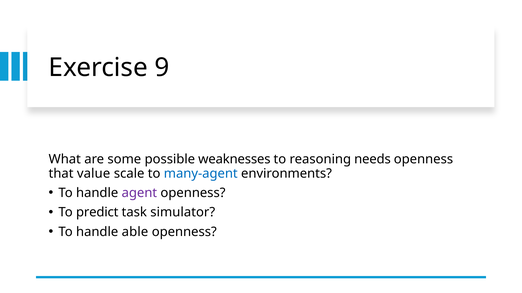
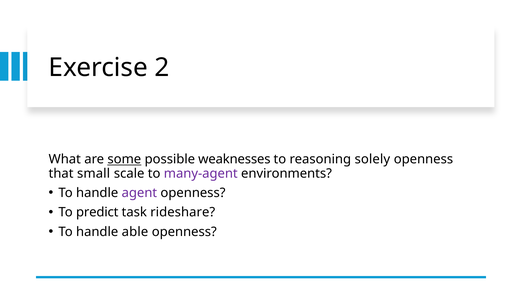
9: 9 -> 2
some underline: none -> present
needs: needs -> solely
value: value -> small
many-agent colour: blue -> purple
simulator: simulator -> rideshare
